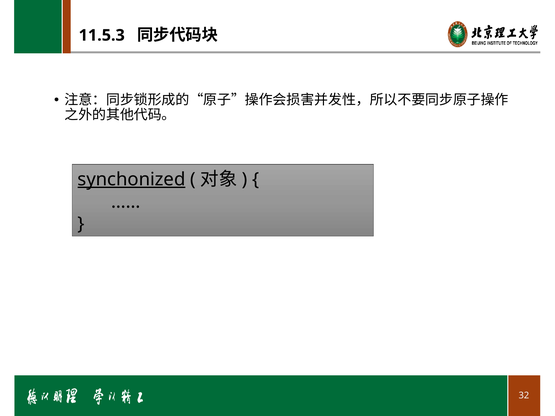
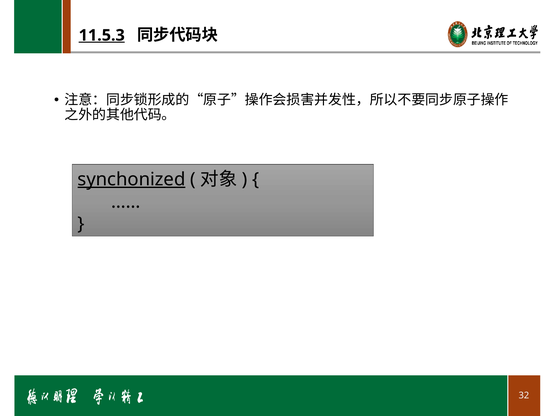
11.5.3 underline: none -> present
